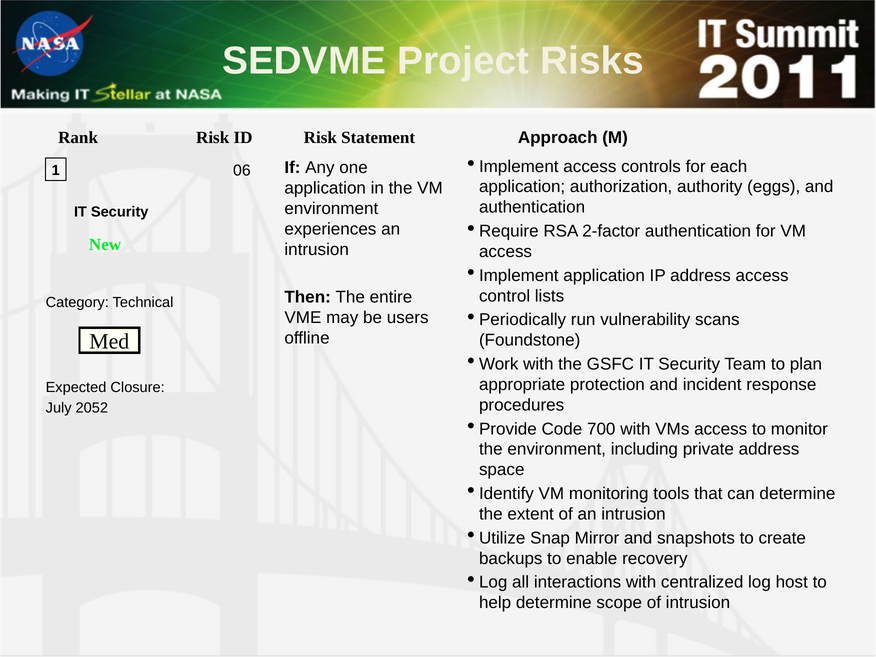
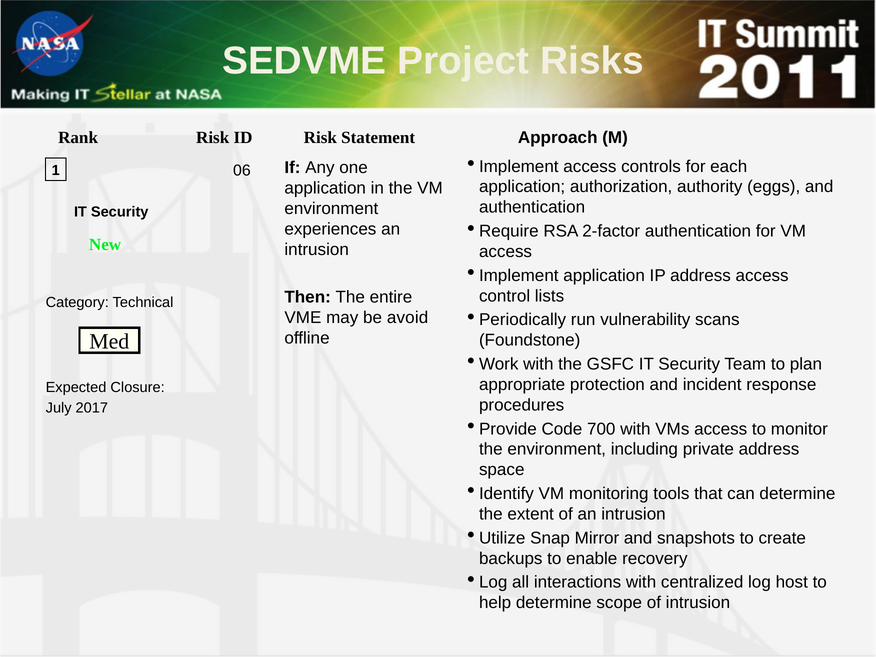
users: users -> avoid
2052: 2052 -> 2017
